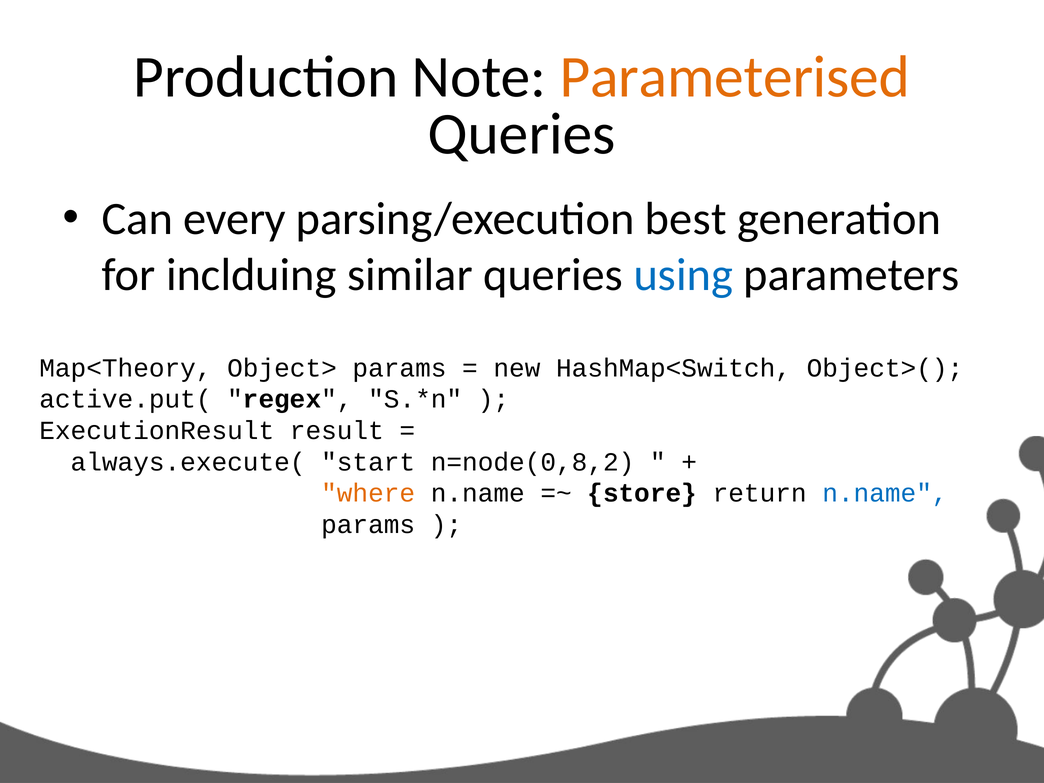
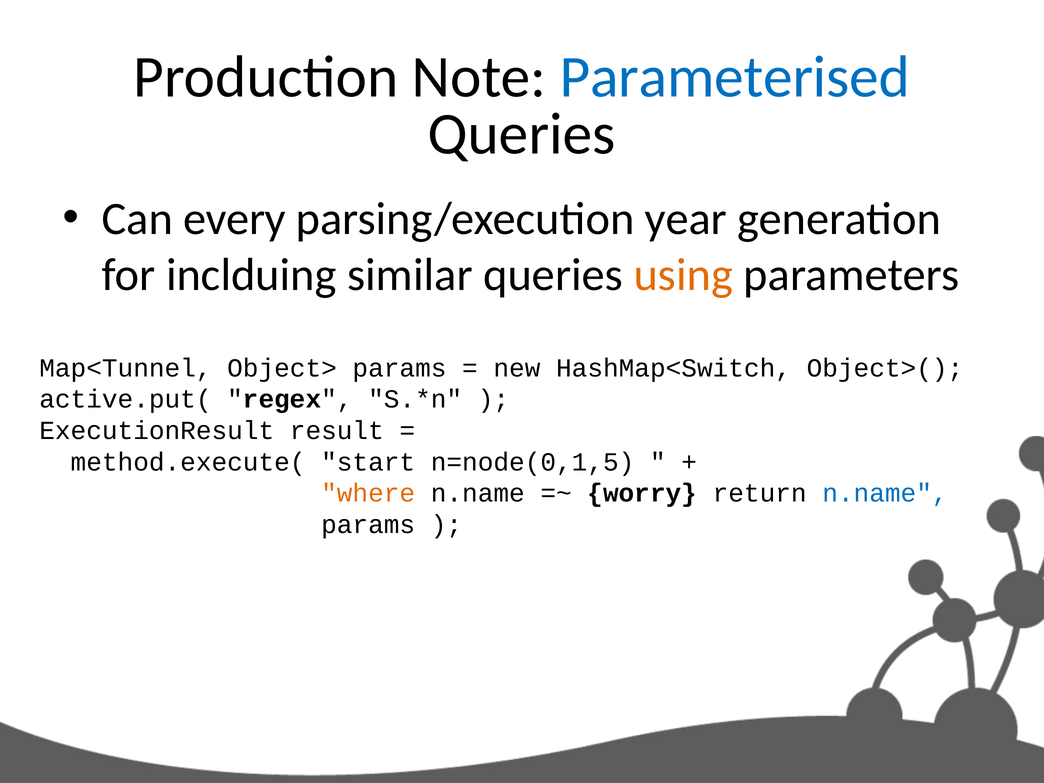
Parameterised colour: orange -> blue
best: best -> year
using colour: blue -> orange
Map<Theory: Map<Theory -> Map<Tunnel
always.execute(: always.execute( -> method.execute(
n=node(0,8,2: n=node(0,8,2 -> n=node(0,1,5
store: store -> worry
